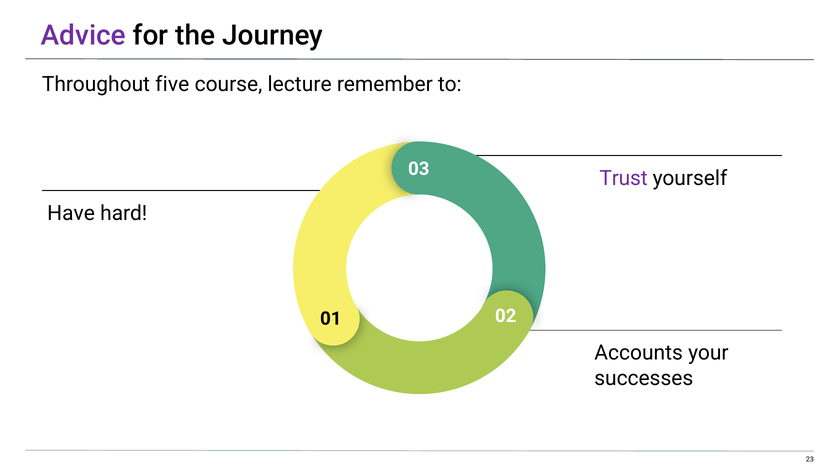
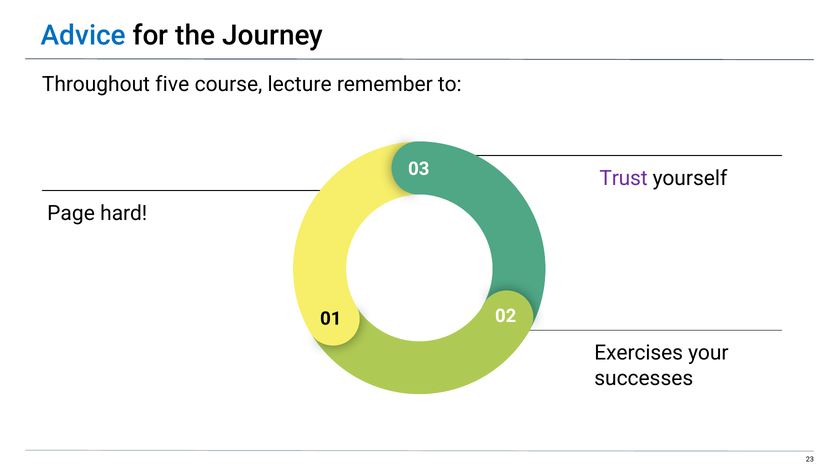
Advice colour: purple -> blue
Have: Have -> Page
Accounts: Accounts -> Exercises
